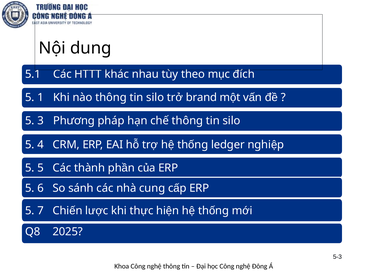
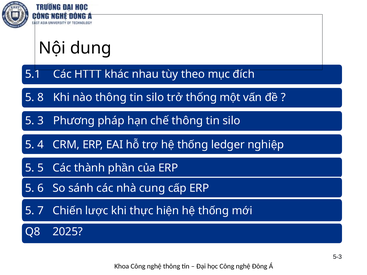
1: 1 -> 8
brand: brand -> thống
